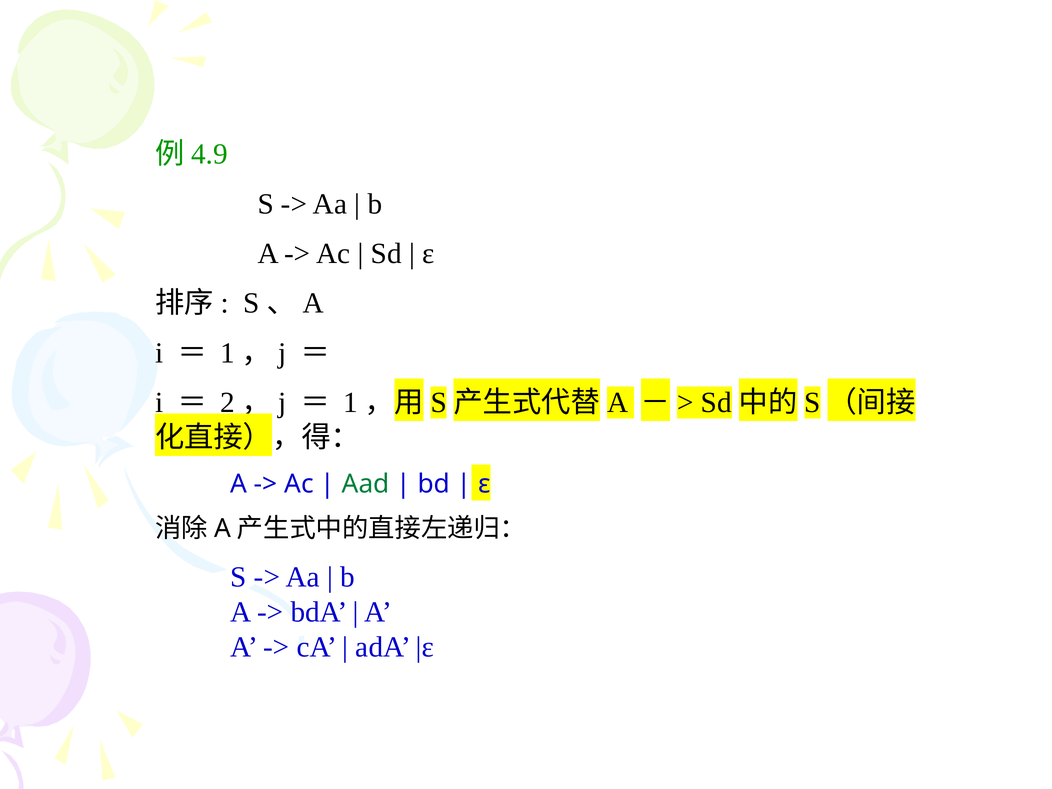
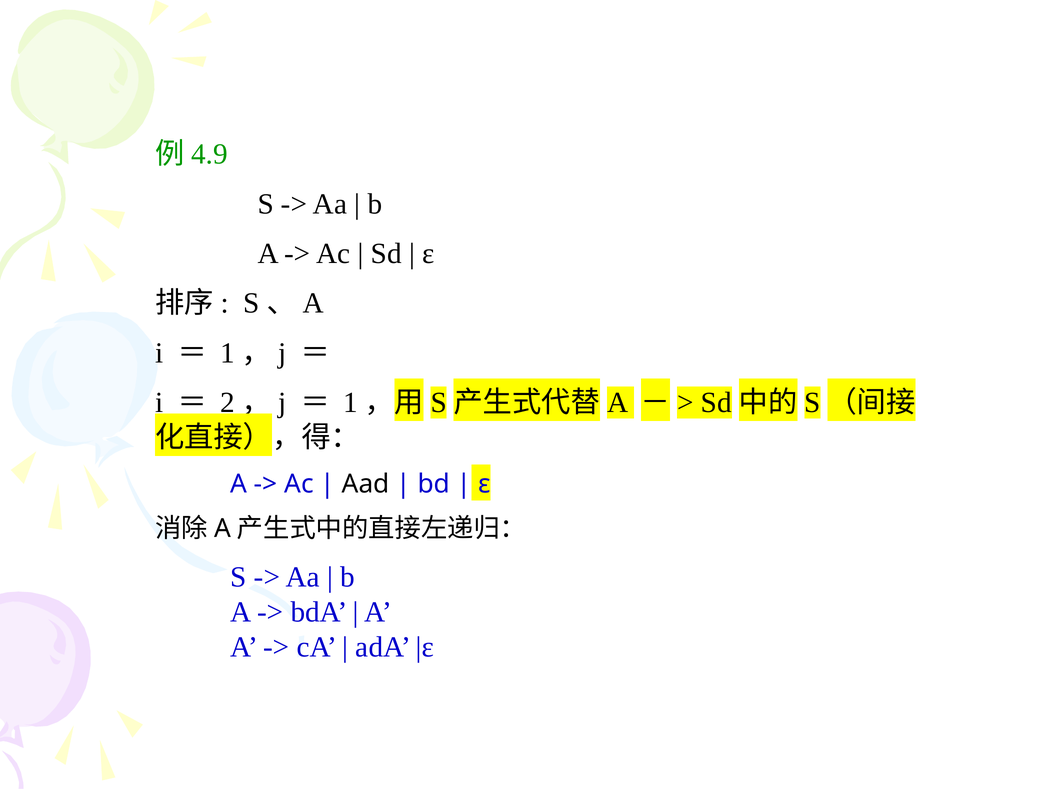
Aad colour: green -> black
